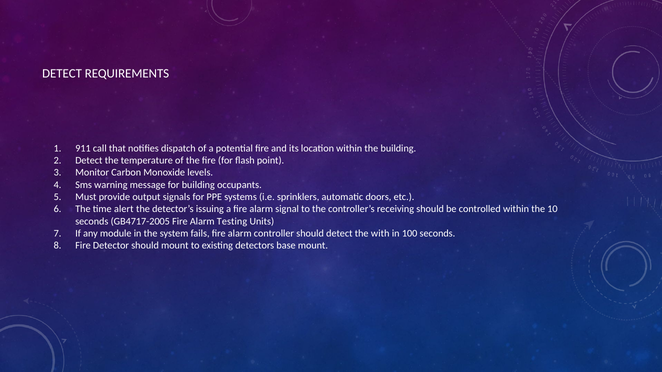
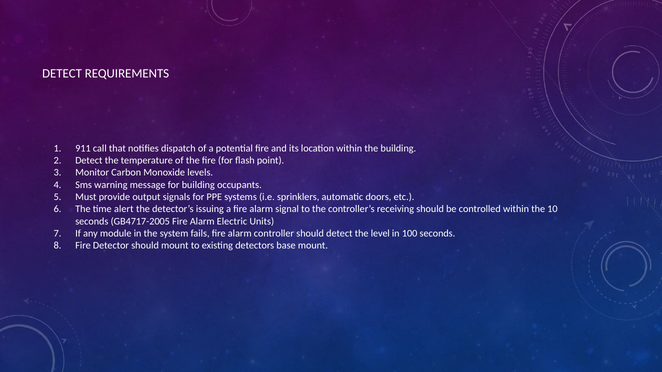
Testing: Testing -> Electric
with: with -> level
